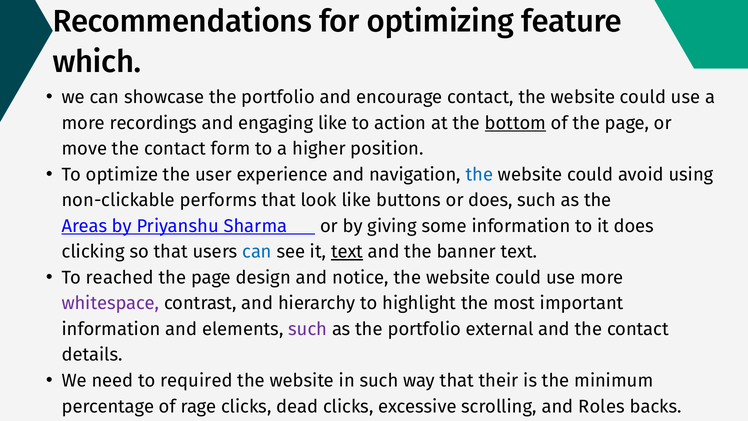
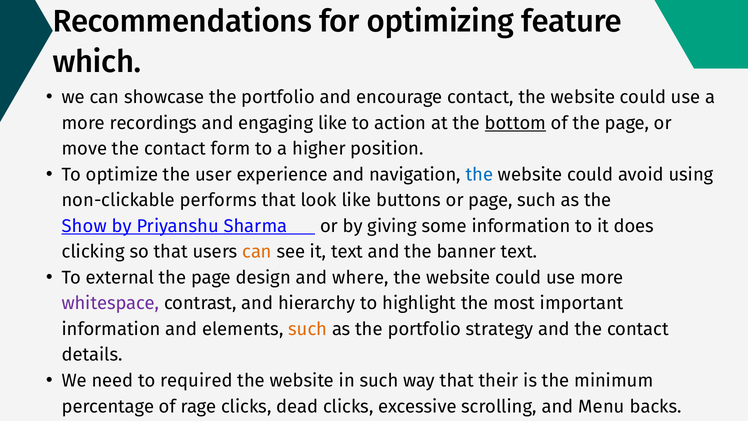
or does: does -> page
Areas: Areas -> Show
can at (257, 252) colour: blue -> orange
text at (347, 252) underline: present -> none
reached: reached -> external
notice: notice -> where
such at (308, 329) colour: purple -> orange
external: external -> strategy
Roles: Roles -> Menu
